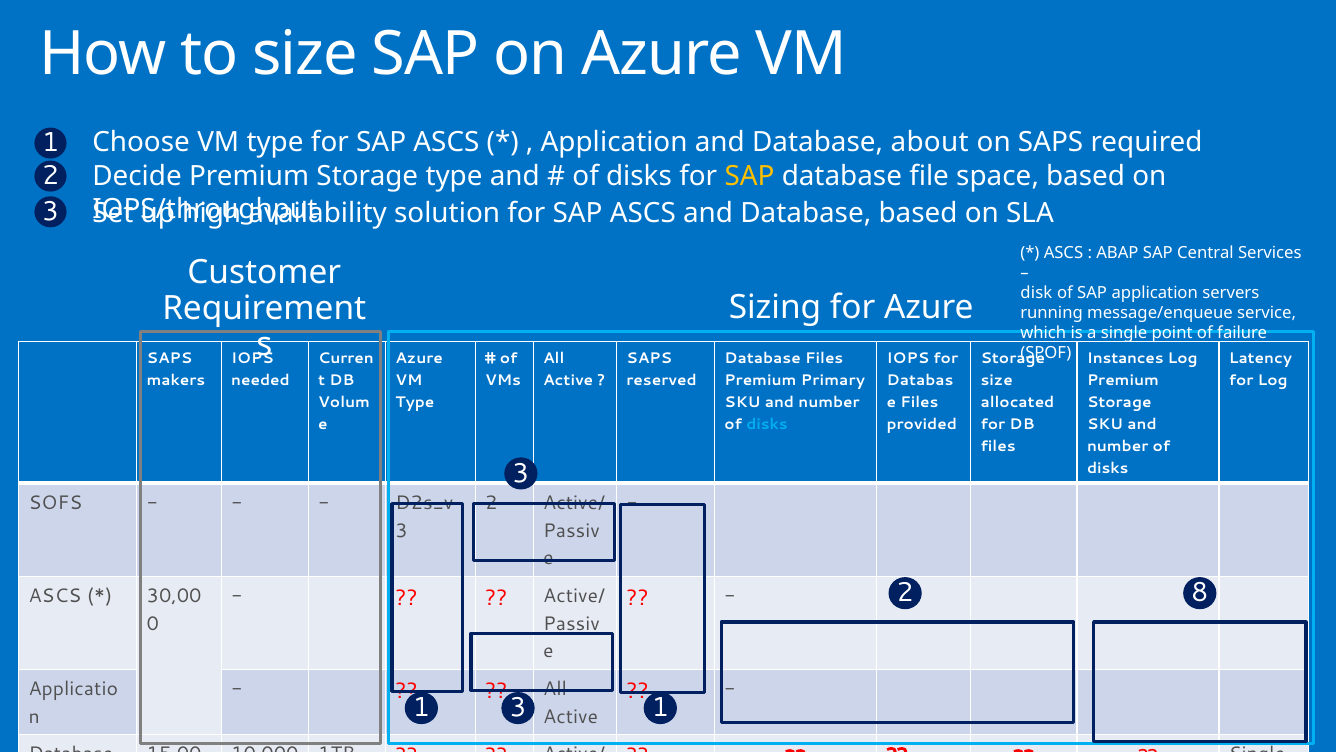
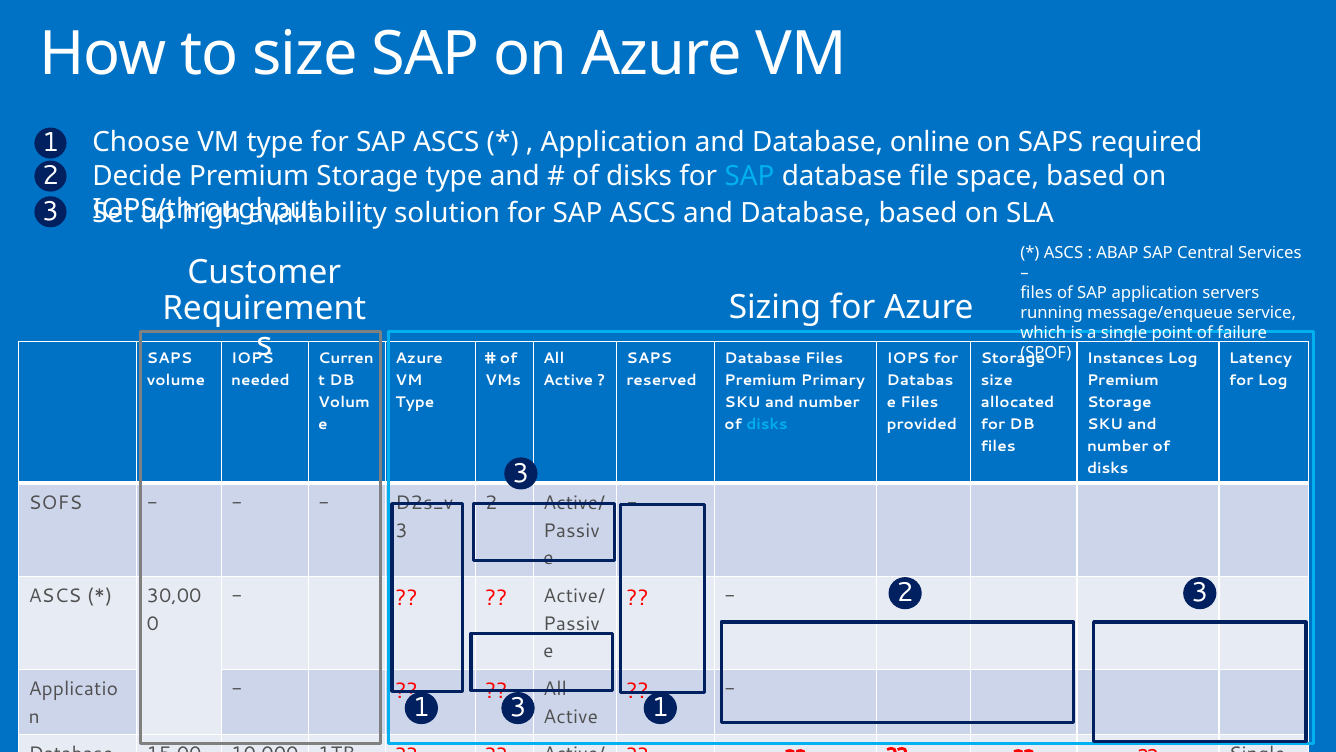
about: about -> online
SAP at (749, 176) colour: yellow -> light blue
disk at (1036, 292): disk -> files
makers: makers -> volume
8 at (1200, 593): 8 -> 3
